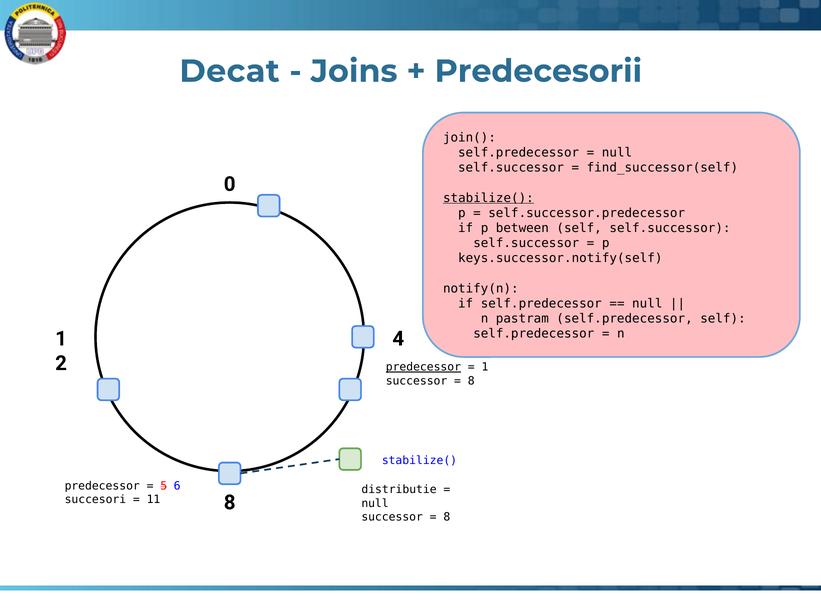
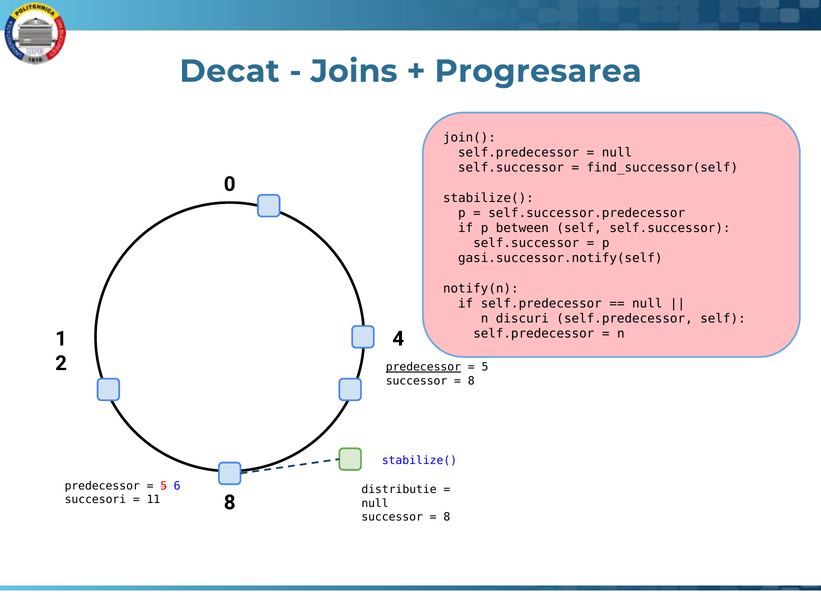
Predecesorii: Predecesorii -> Progresarea
stabilize( at (488, 198) underline: present -> none
keys.successor.notify(self: keys.successor.notify(self -> gasi.successor.notify(self
pastram: pastram -> discuri
1 at (485, 367): 1 -> 5
